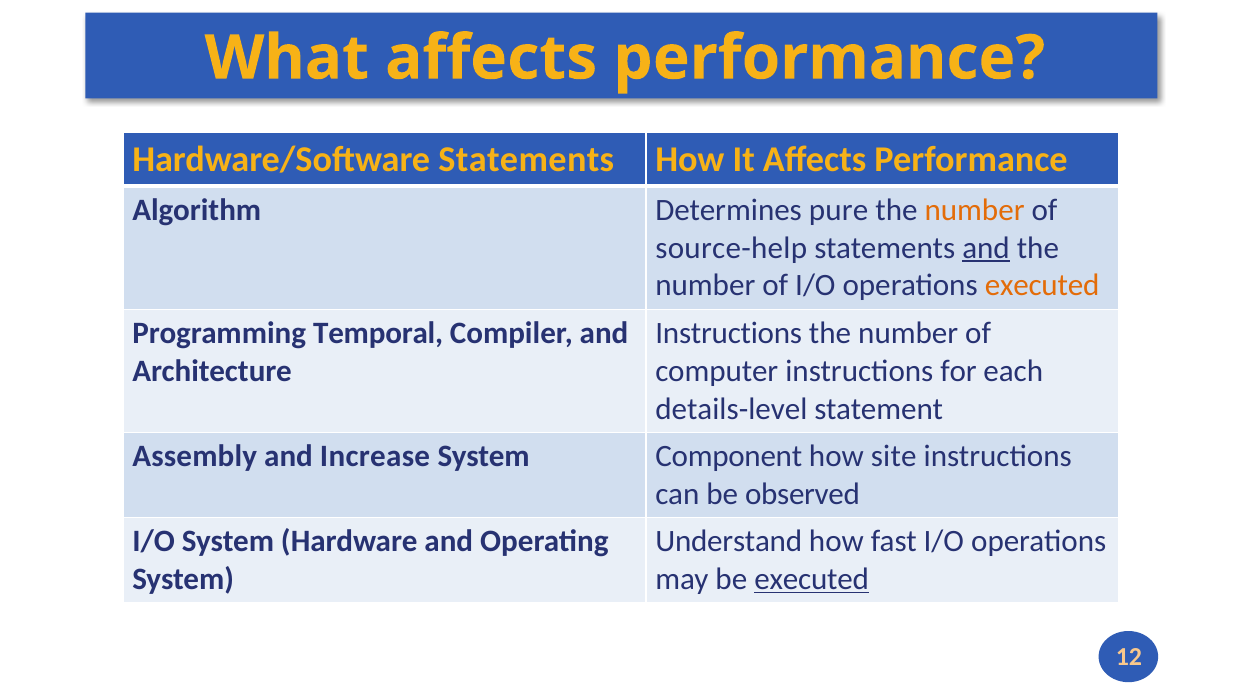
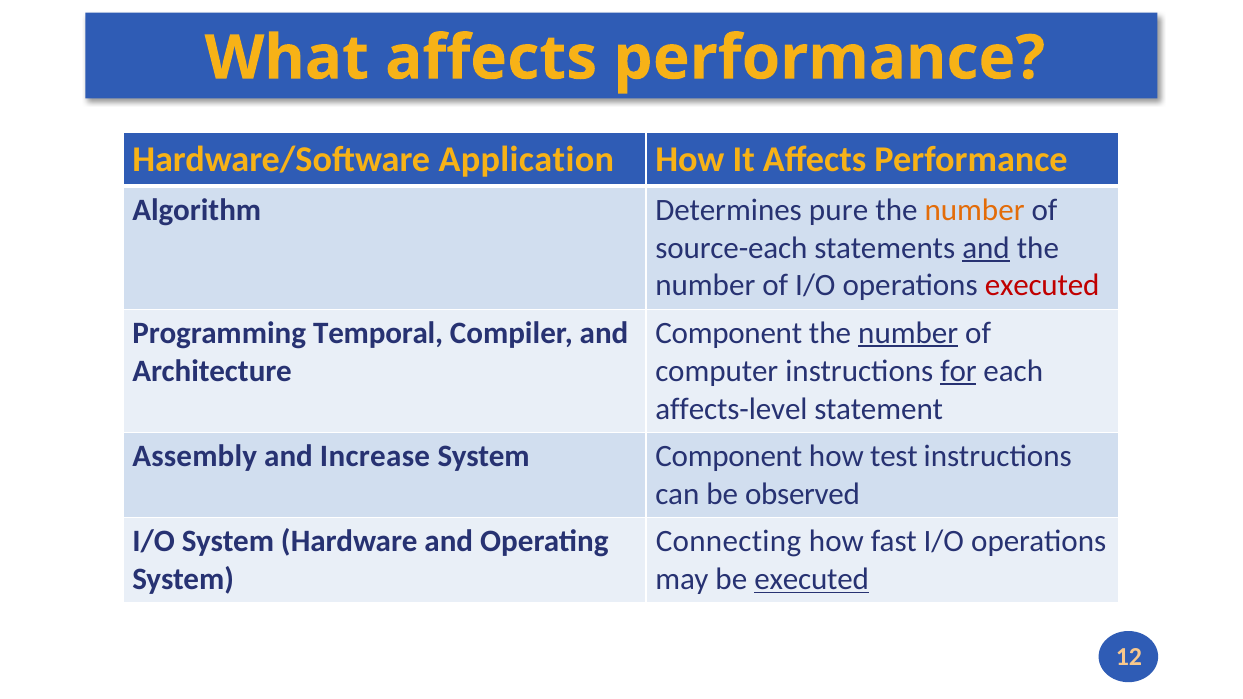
Hardware/Software Statements: Statements -> Application
source-help: source-help -> source-each
executed at (1042, 286) colour: orange -> red
Instructions at (729, 333): Instructions -> Component
number at (908, 333) underline: none -> present
for underline: none -> present
details-level: details-level -> affects-level
site: site -> test
Understand: Understand -> Connecting
